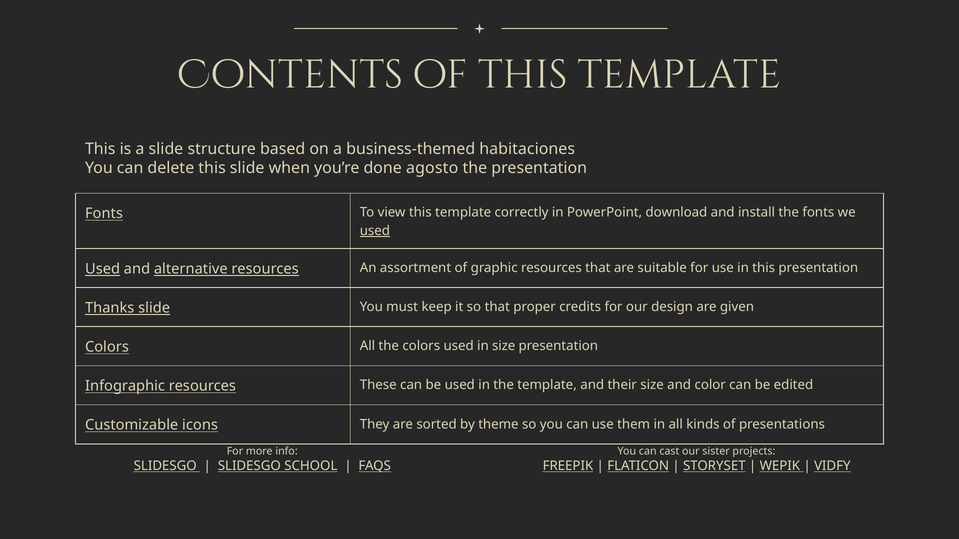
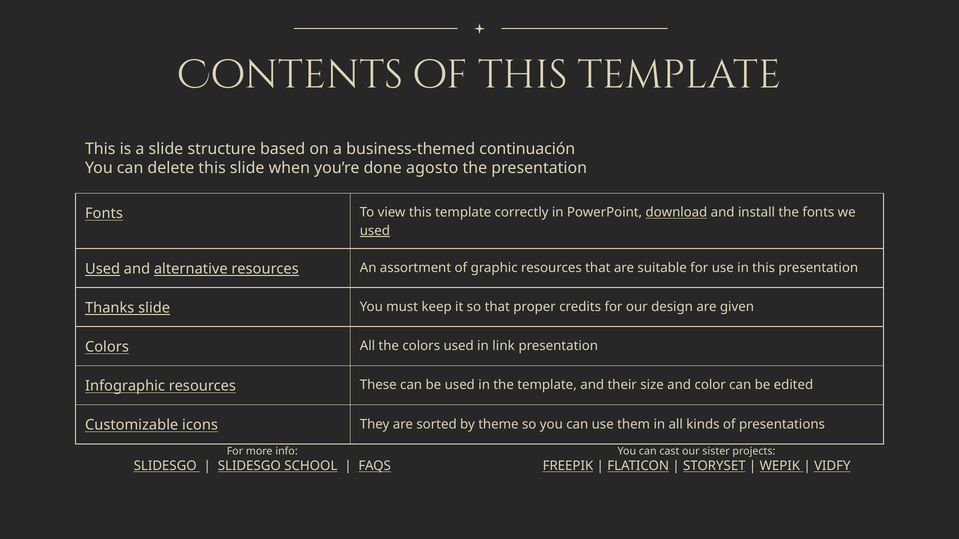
habitaciones: habitaciones -> continuación
download underline: none -> present
in size: size -> link
